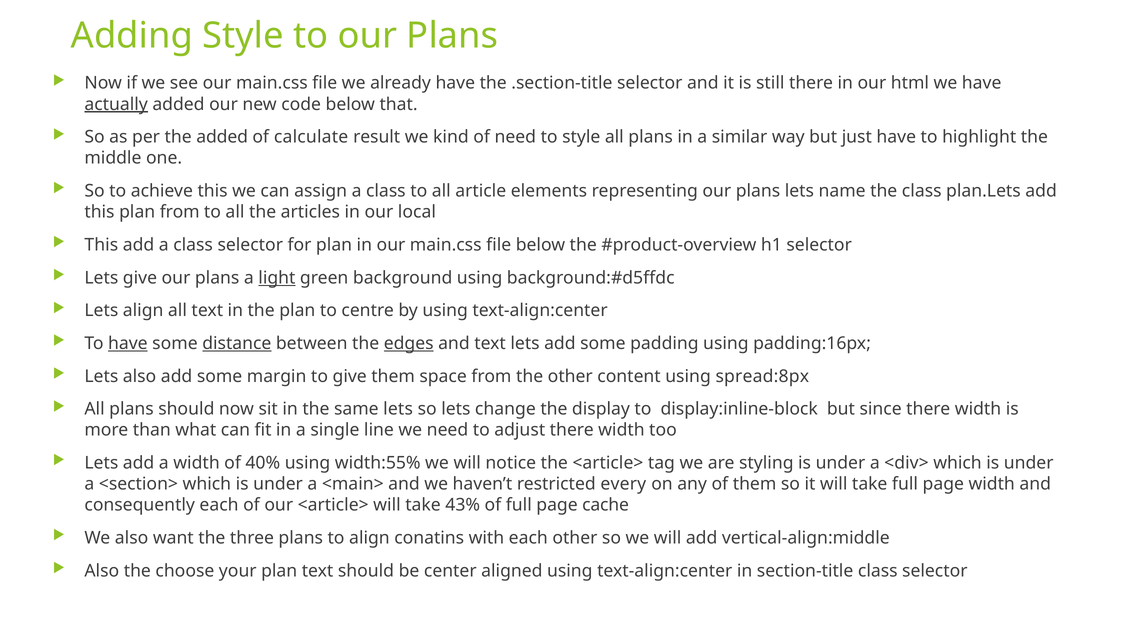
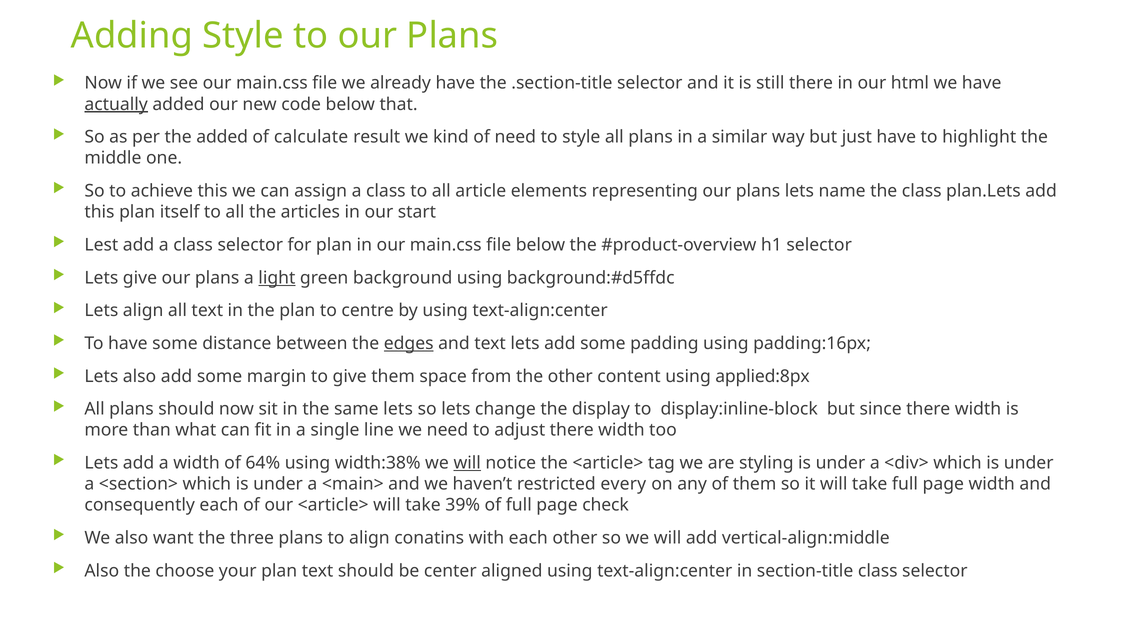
plan from: from -> itself
local: local -> start
This at (101, 245): This -> Lest
have at (128, 344) underline: present -> none
distance underline: present -> none
spread:8px: spread:8px -> applied:8px
40%: 40% -> 64%
width:55%: width:55% -> width:38%
will at (467, 463) underline: none -> present
43%: 43% -> 39%
cache: cache -> check
